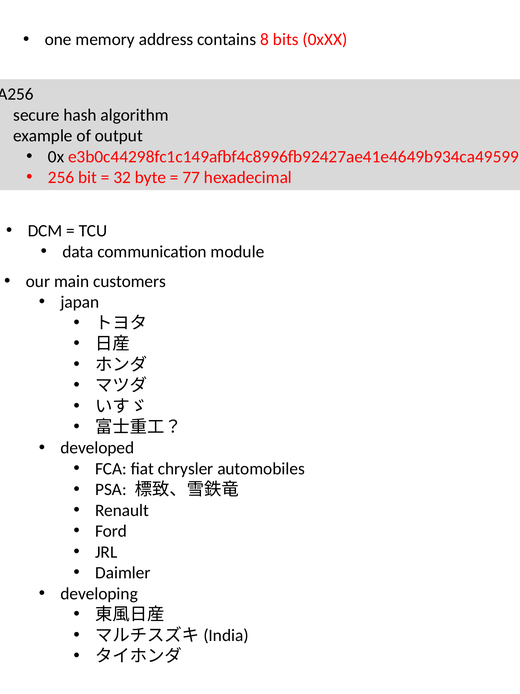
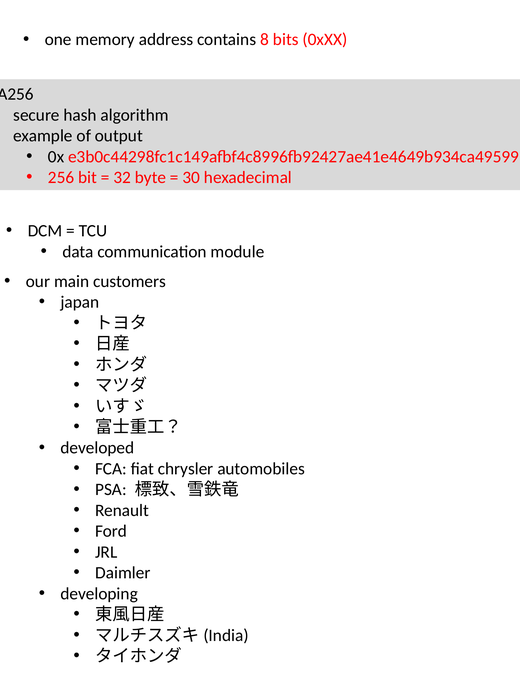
77: 77 -> 30
